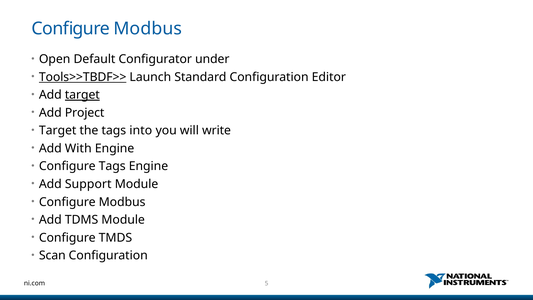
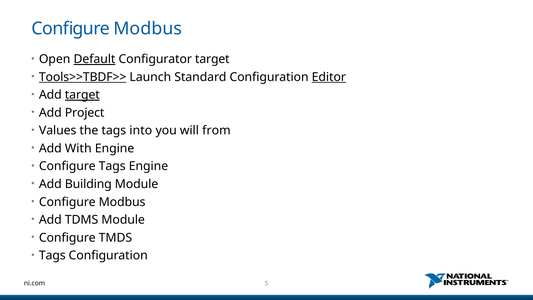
Default underline: none -> present
Configurator under: under -> target
Editor underline: none -> present
Target at (58, 131): Target -> Values
write: write -> from
Support: Support -> Building
Scan at (52, 255): Scan -> Tags
